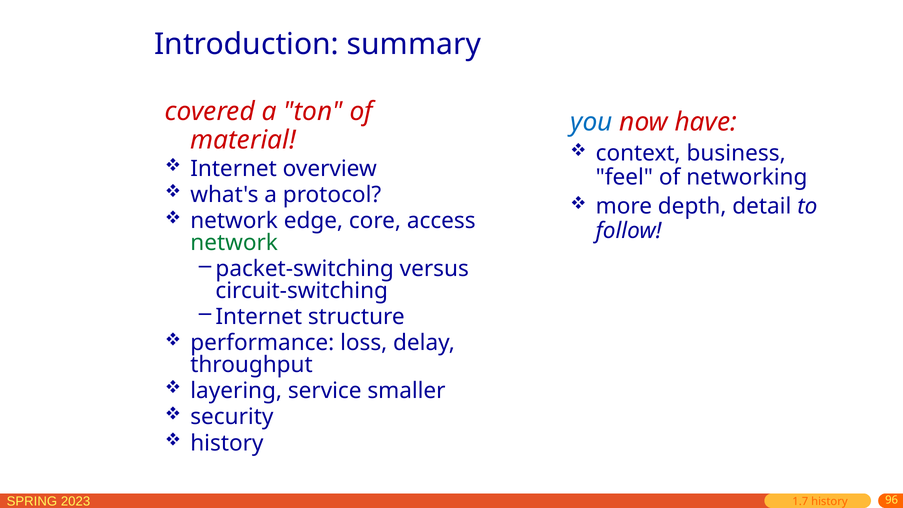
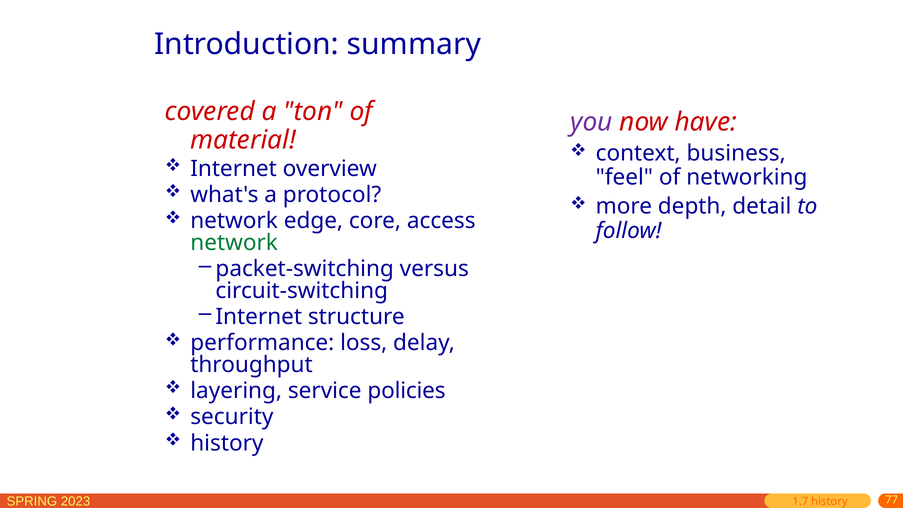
you colour: blue -> purple
smaller: smaller -> policies
96: 96 -> 77
